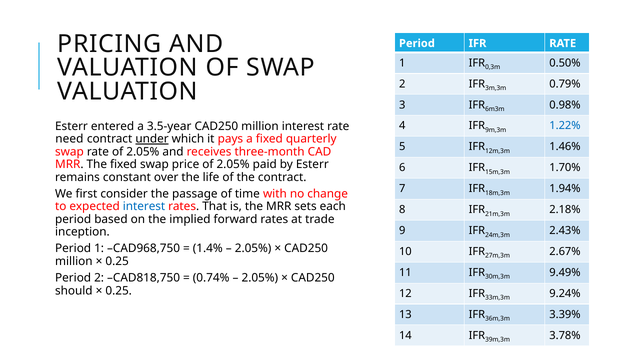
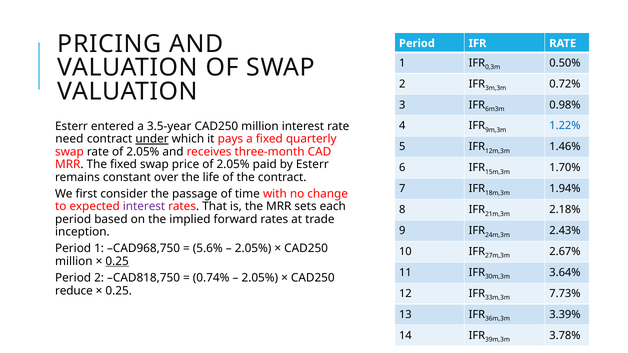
0.79%: 0.79% -> 0.72%
interest at (144, 207) colour: blue -> purple
1.4%: 1.4% -> 5.6%
0.25 at (117, 261) underline: none -> present
9.49%: 9.49% -> 3.64%
should: should -> reduce
9.24%: 9.24% -> 7.73%
